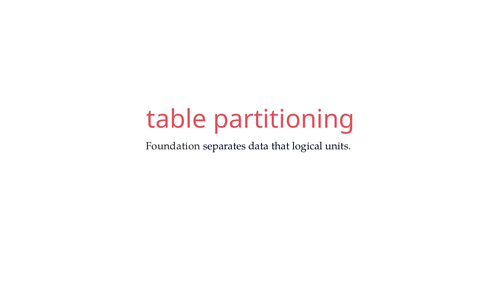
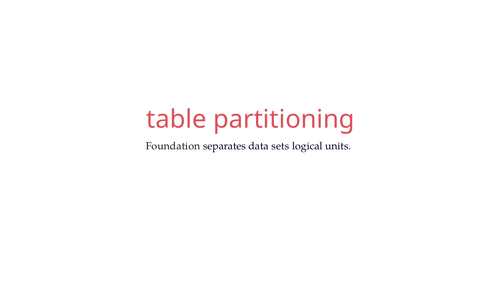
that: that -> sets
